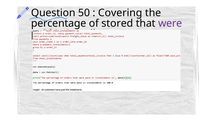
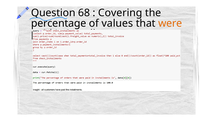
50: 50 -> 68
stored: stored -> values
were colour: purple -> orange
